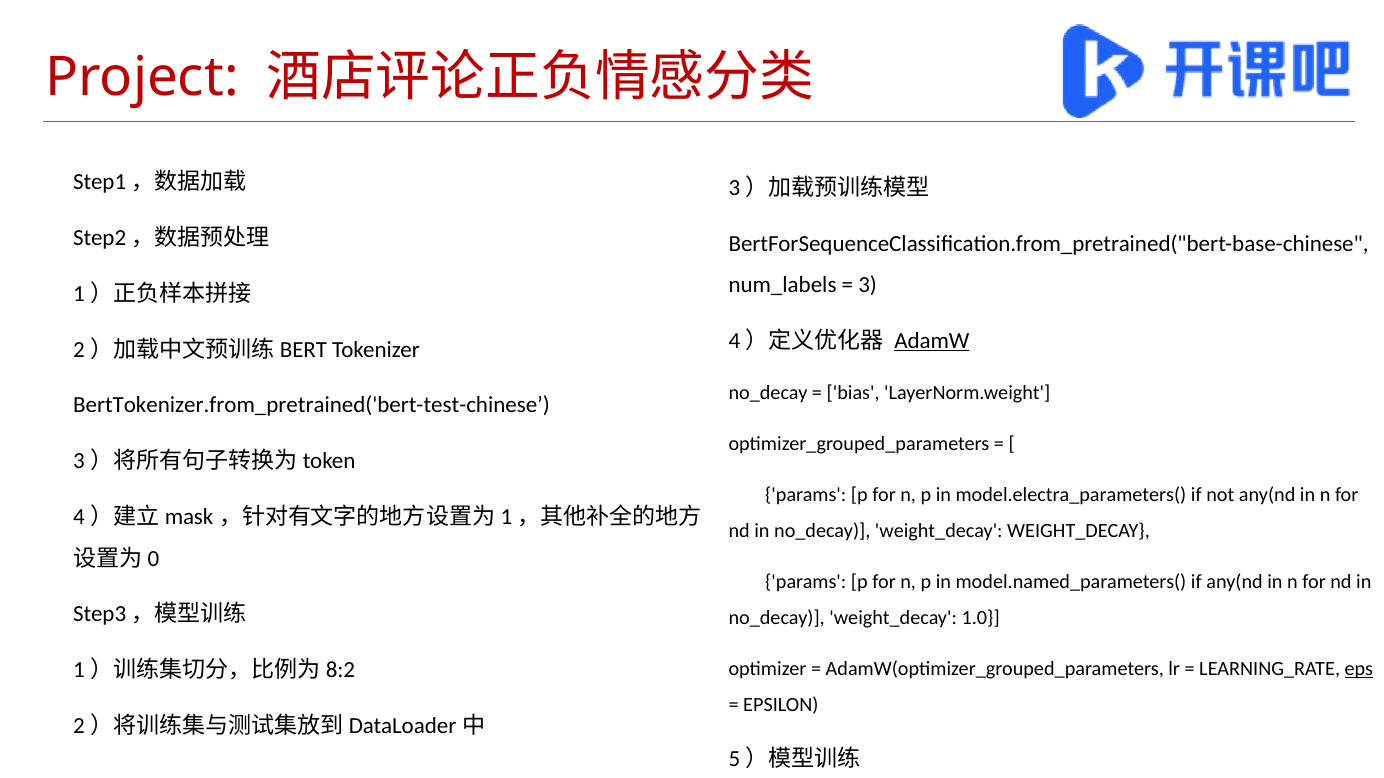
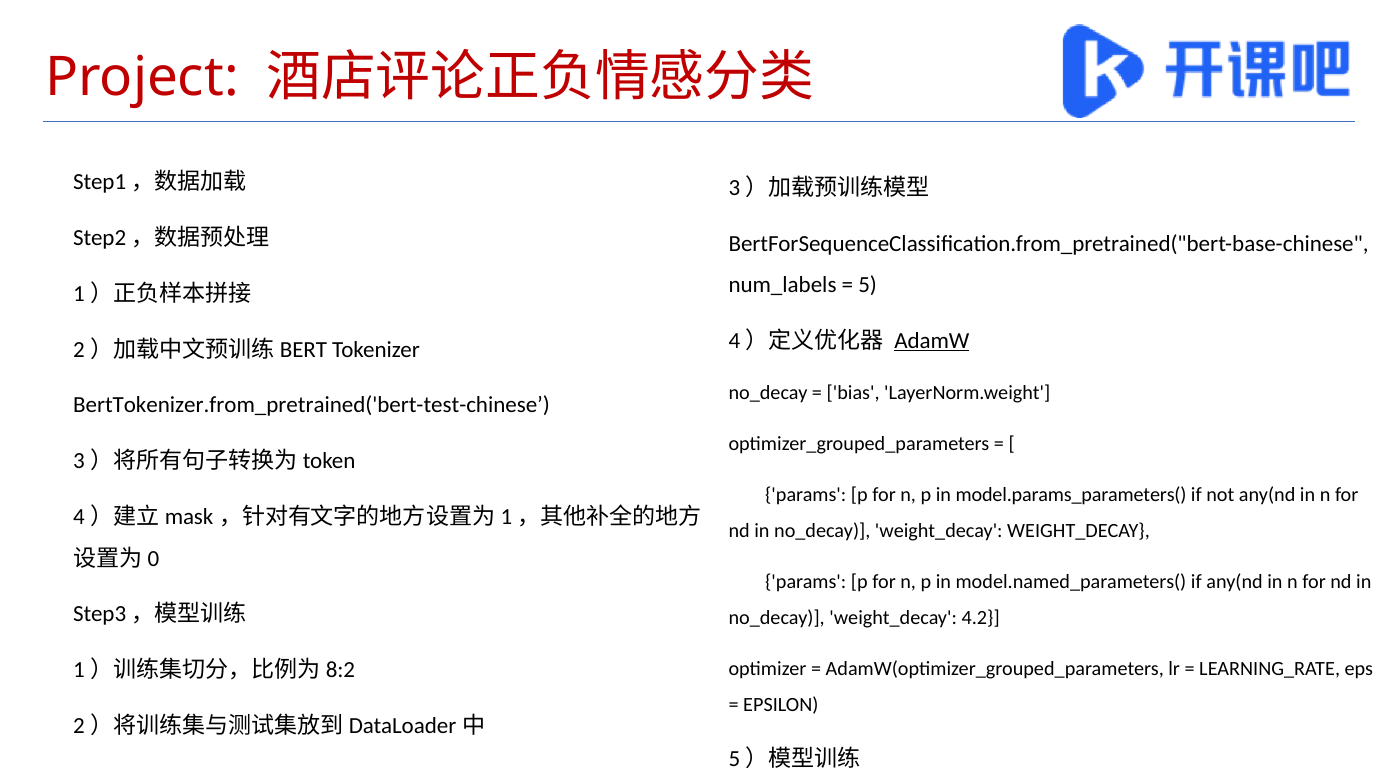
3: 3 -> 5
model.electra_parameters(: model.electra_parameters( -> model.params_parameters(
1.0: 1.0 -> 4.2
eps underline: present -> none
